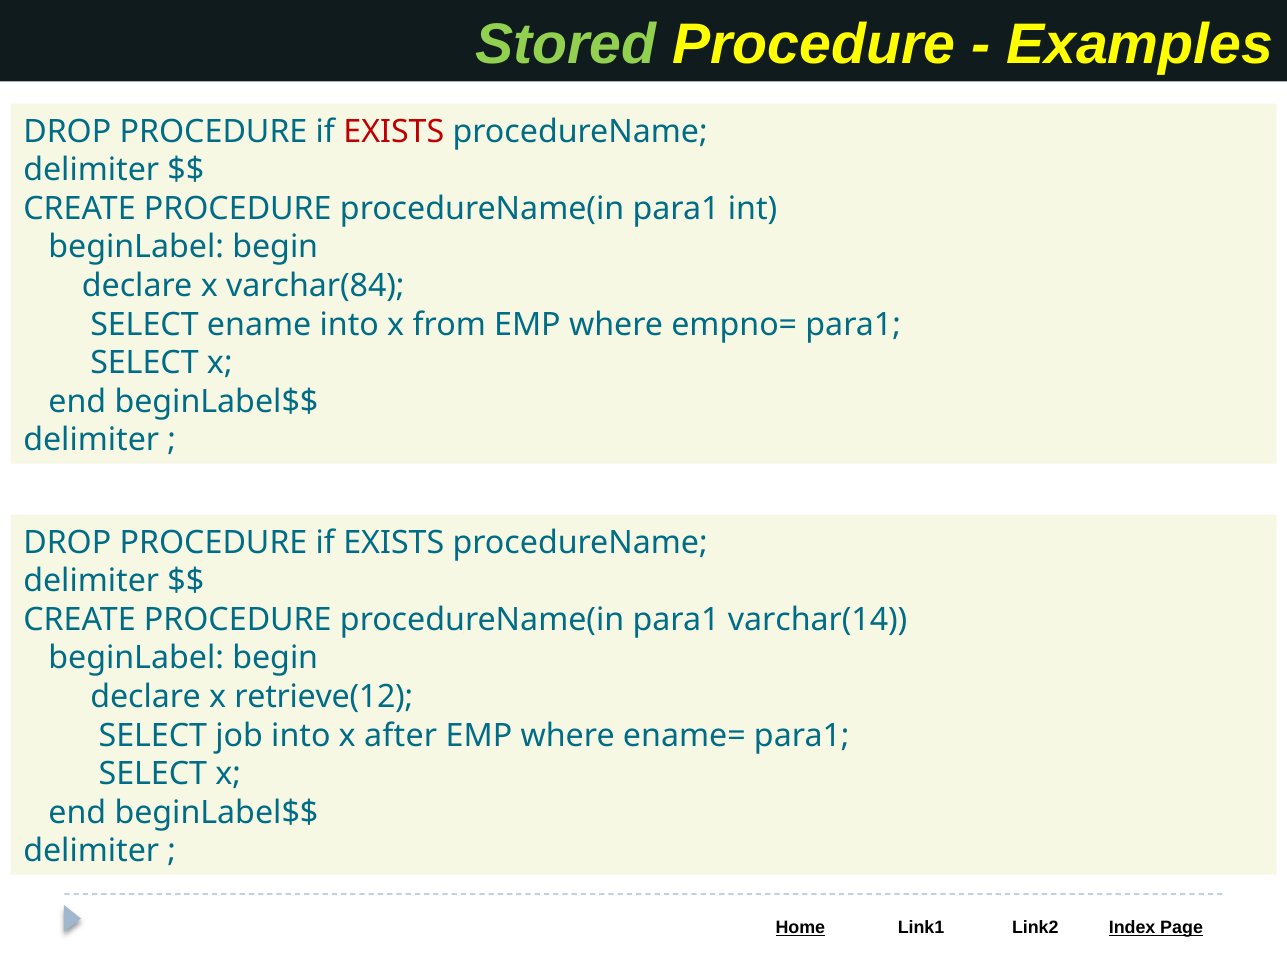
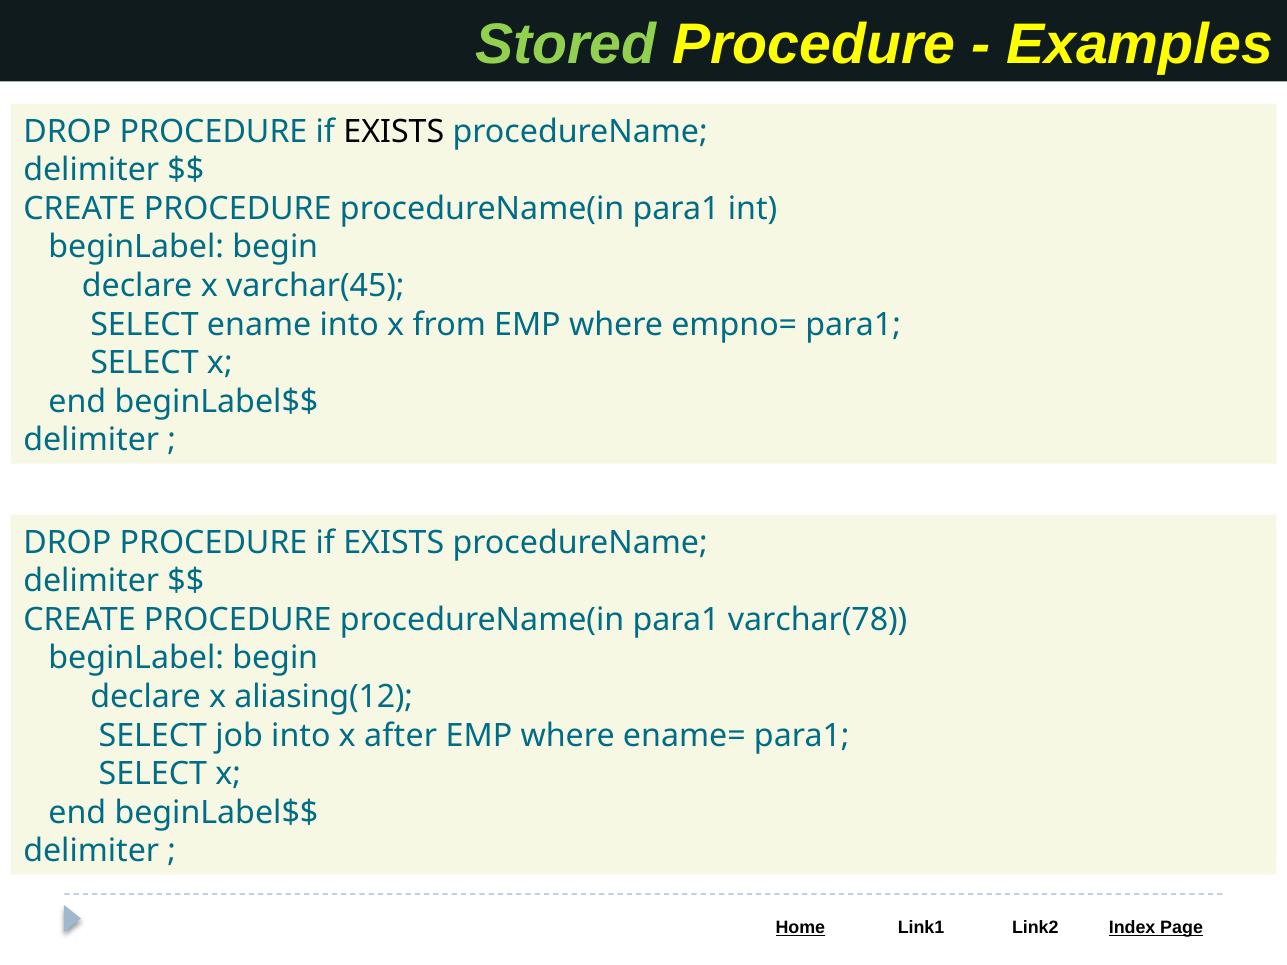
EXISTS at (394, 132) colour: red -> black
varchar(84: varchar(84 -> varchar(45
varchar(14: varchar(14 -> varchar(78
retrieve(12: retrieve(12 -> aliasing(12
